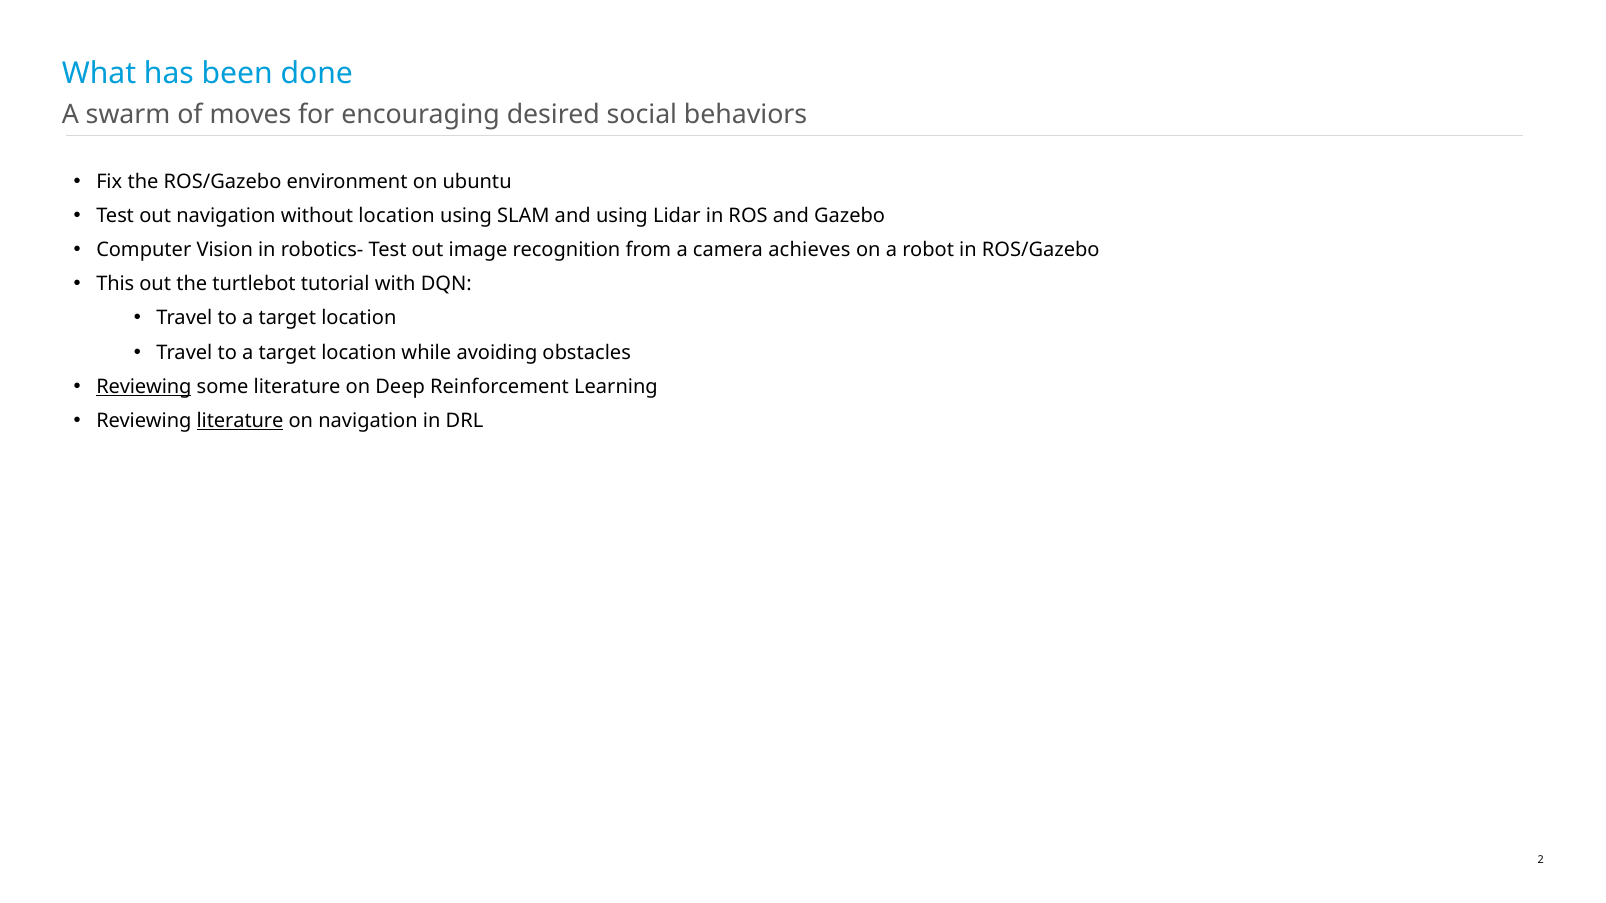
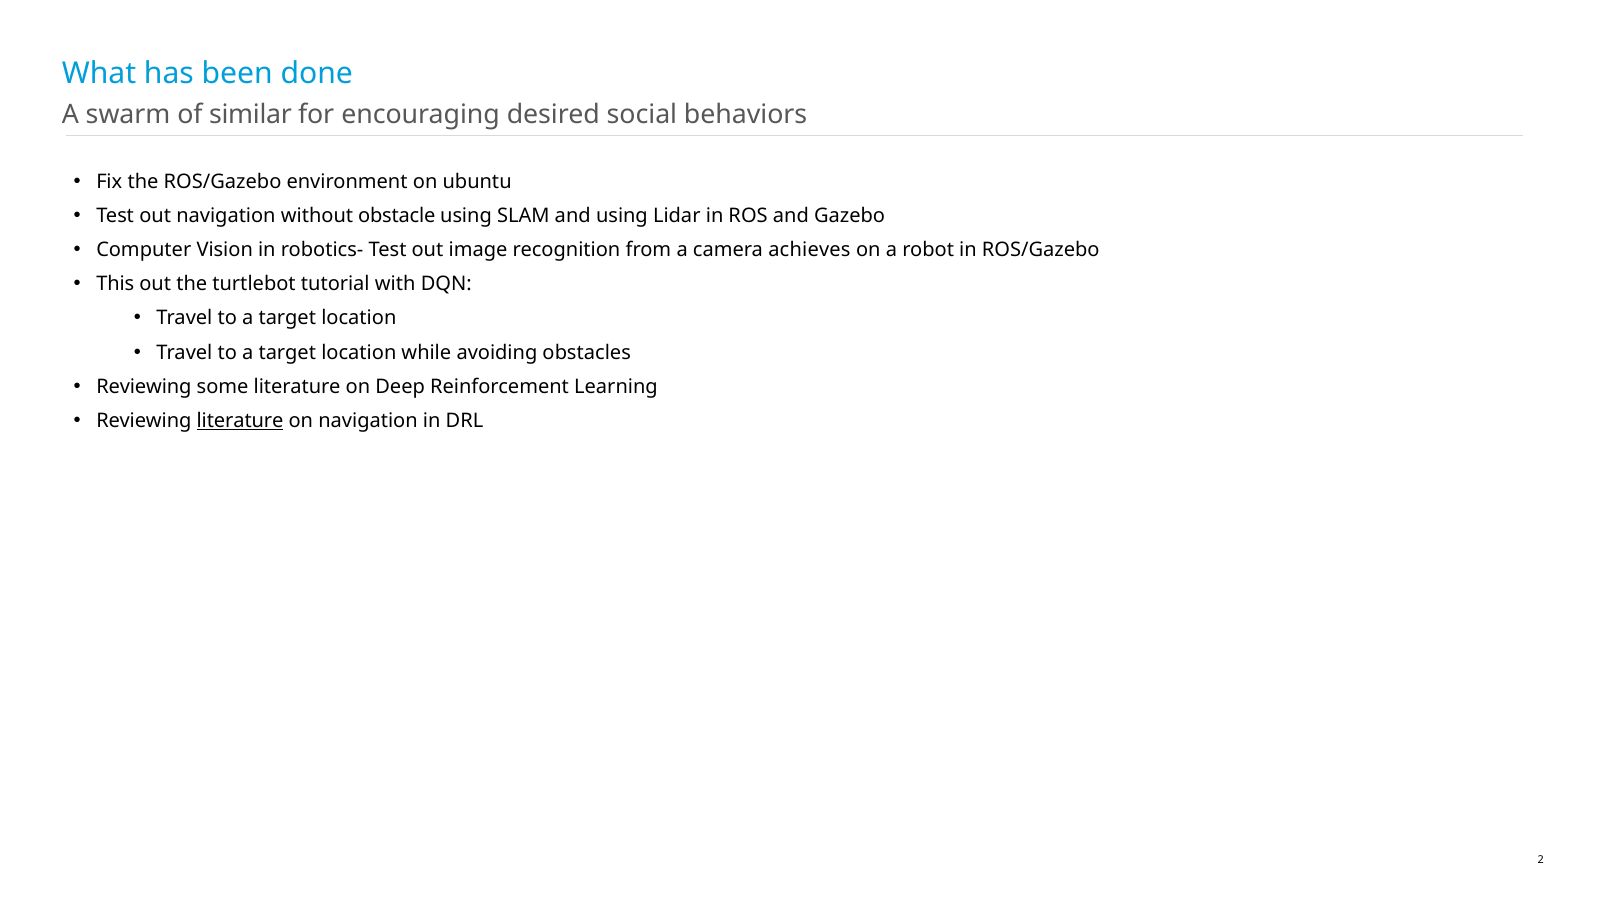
moves: moves -> similar
without location: location -> obstacle
Reviewing at (144, 387) underline: present -> none
